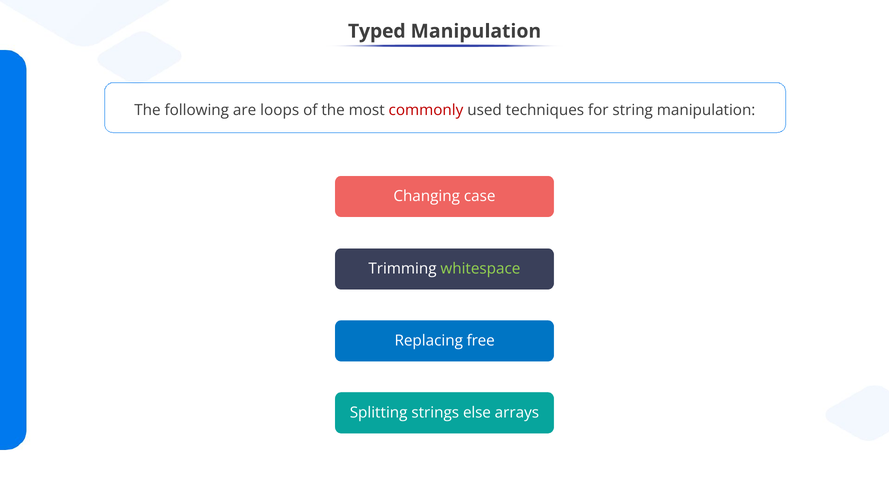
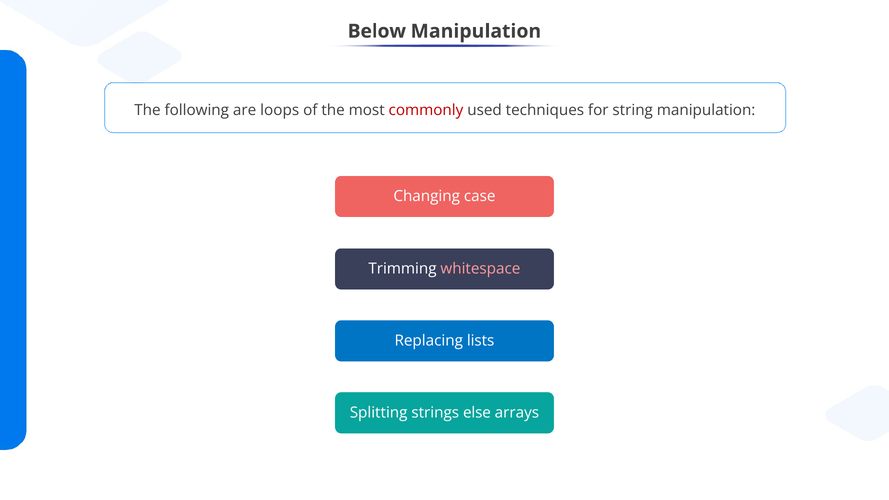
Typed: Typed -> Below
whitespace colour: light green -> pink
free: free -> lists
